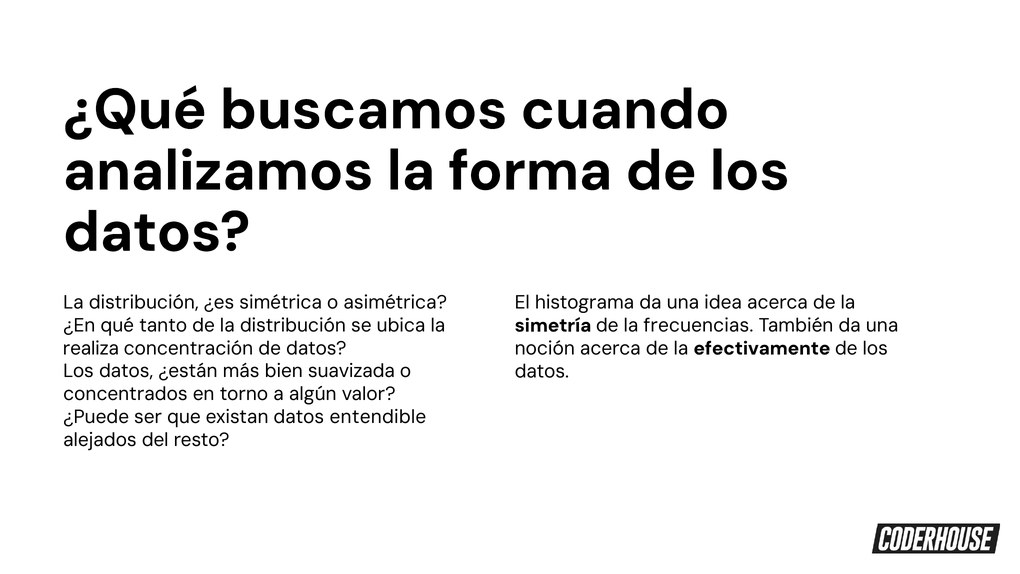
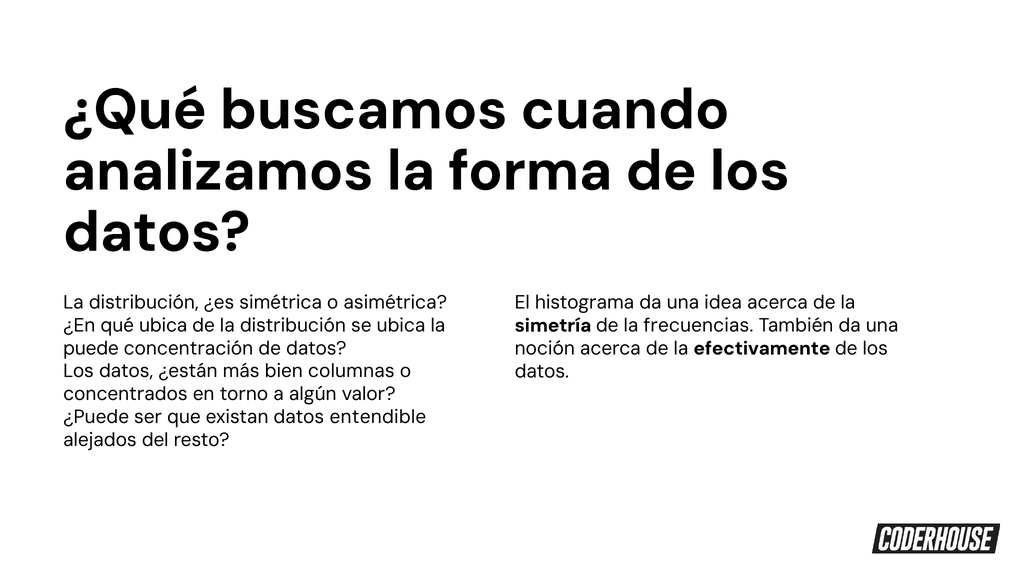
qué tanto: tanto -> ubica
realiza: realiza -> puede
suavizada: suavizada -> columnas
